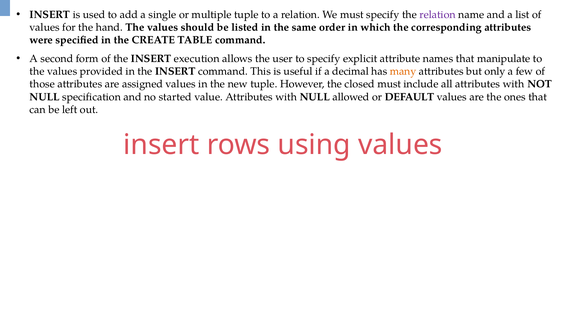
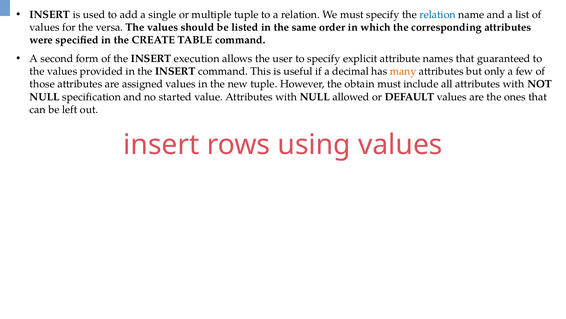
relation at (438, 15) colour: purple -> blue
hand: hand -> versa
manipulate: manipulate -> guaranteed
closed: closed -> obtain
